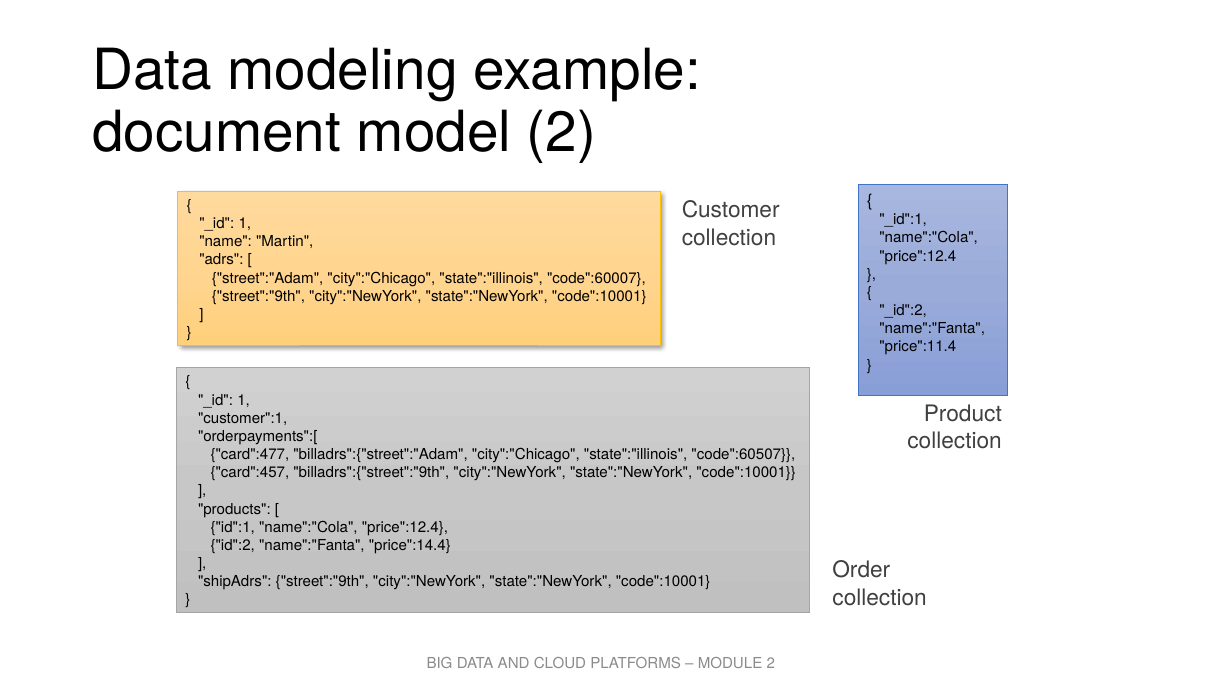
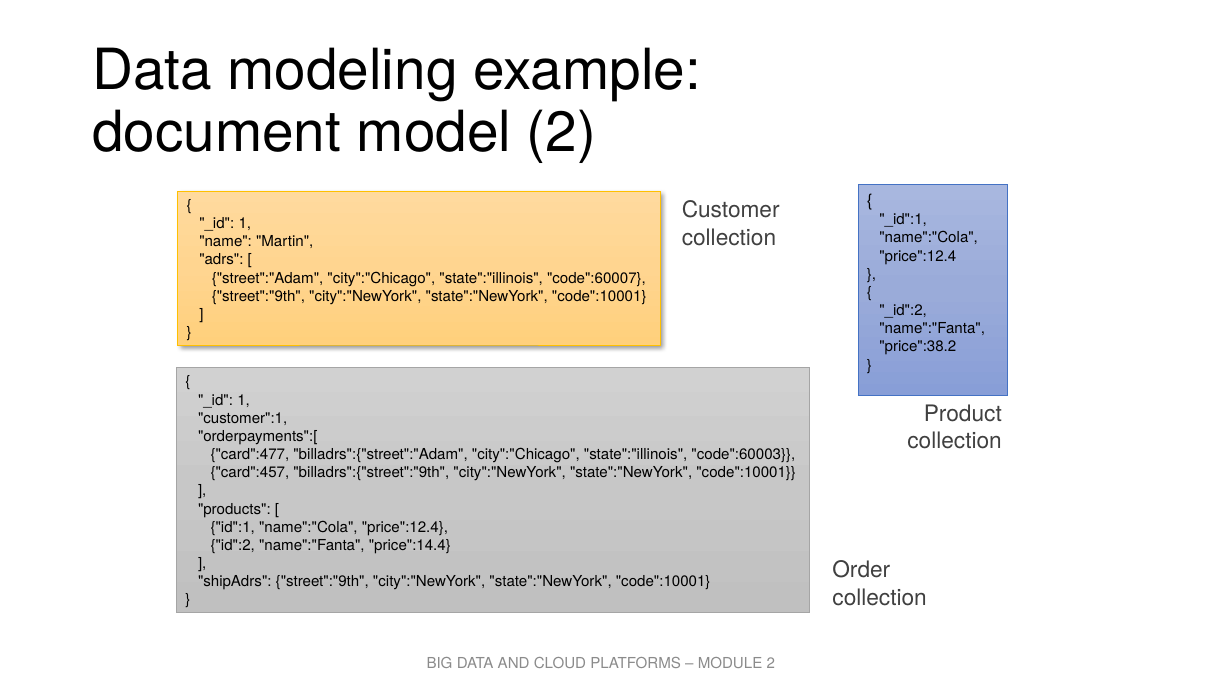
price":11.4: price":11.4 -> price":38.2
code":60507: code":60507 -> code":60003
